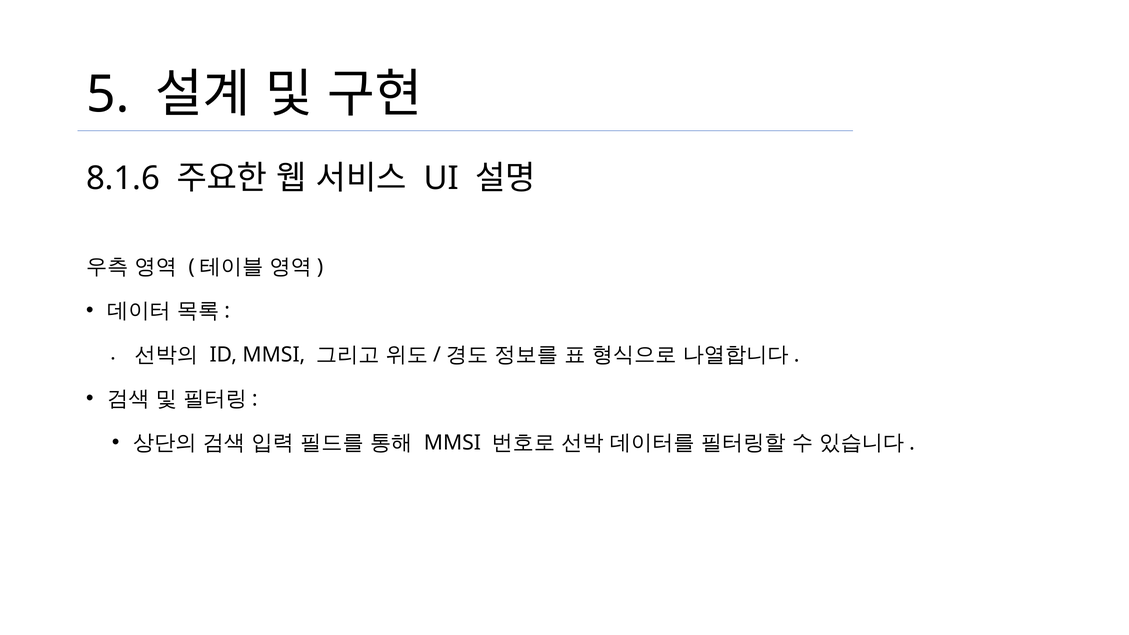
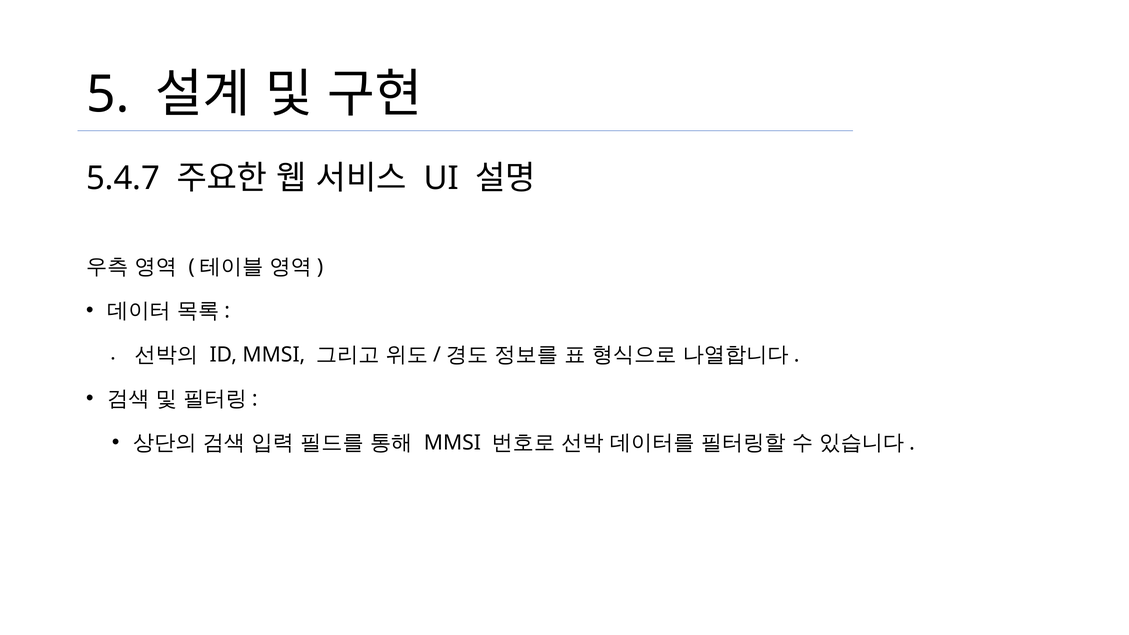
8.1.6: 8.1.6 -> 5.4.7
